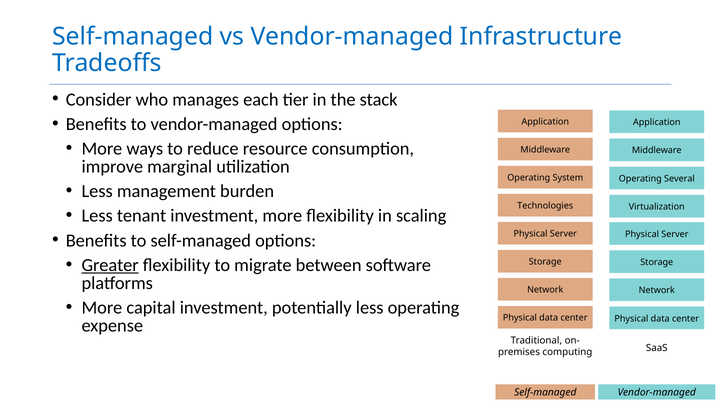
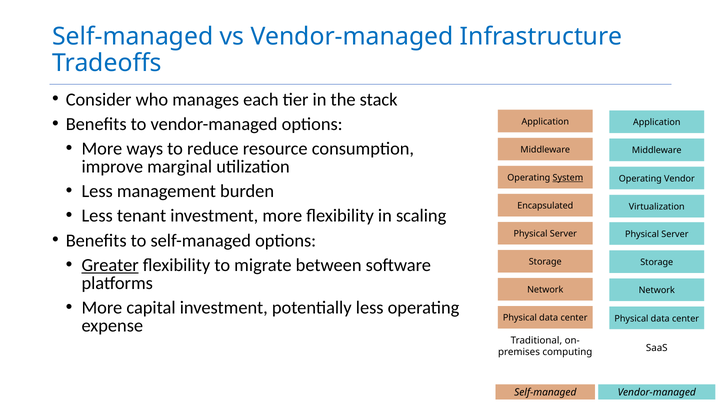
System underline: none -> present
Several: Several -> Vendor
Technologies: Technologies -> Encapsulated
